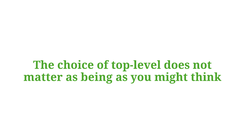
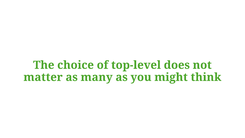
being: being -> many
